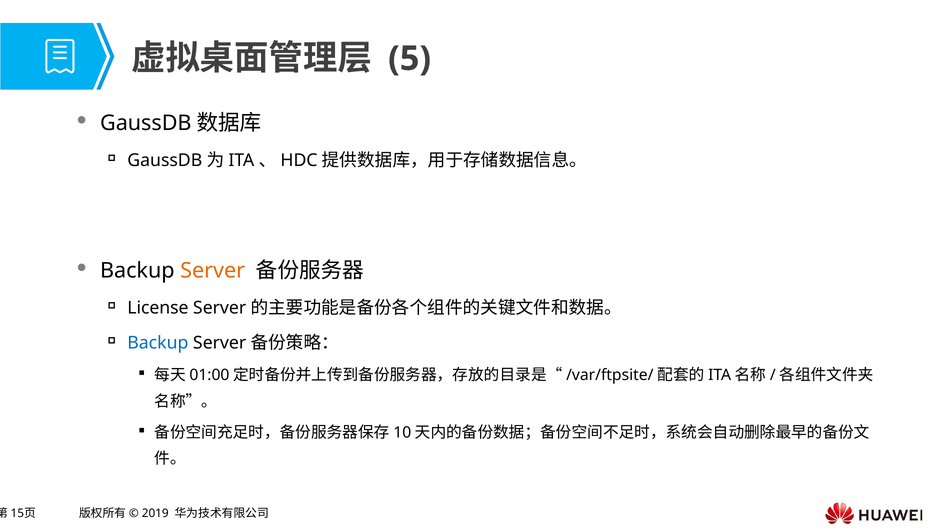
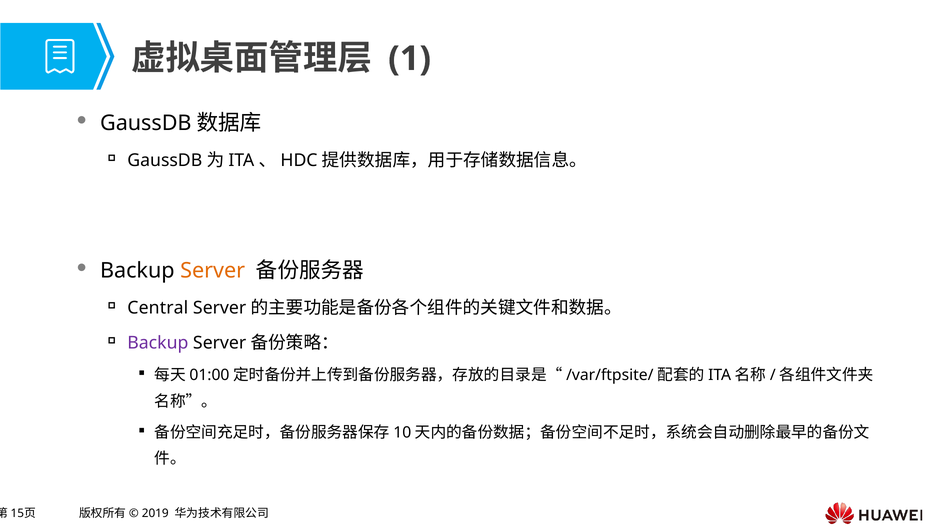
5: 5 -> 1
License: License -> Central
Backup at (158, 343) colour: blue -> purple
